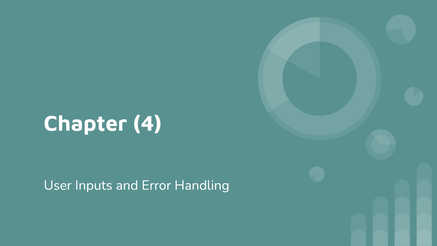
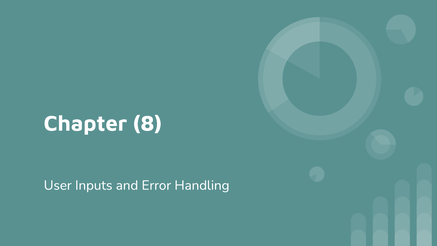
4: 4 -> 8
